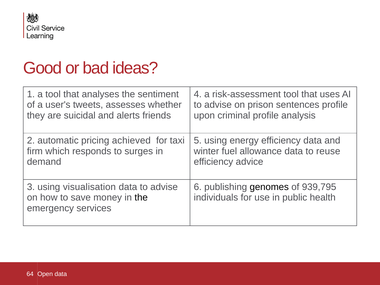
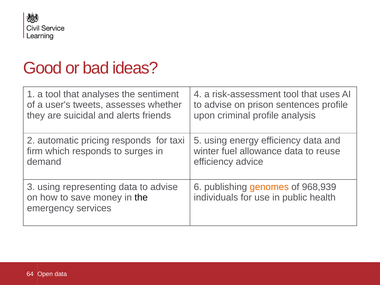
pricing achieved: achieved -> responds
visualisation: visualisation -> representing
genomes colour: black -> orange
939,795: 939,795 -> 968,939
